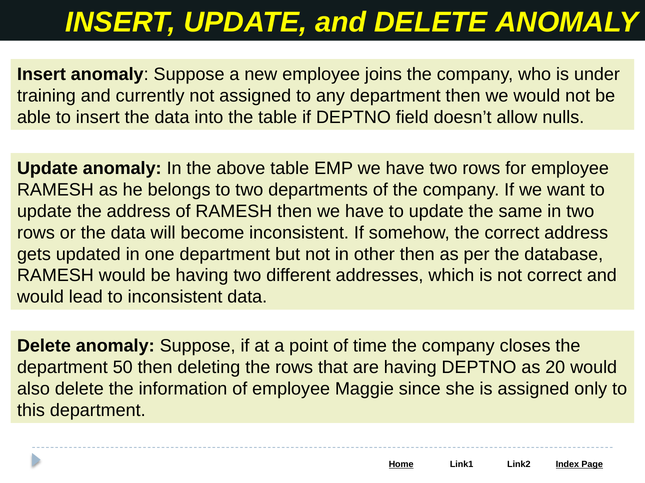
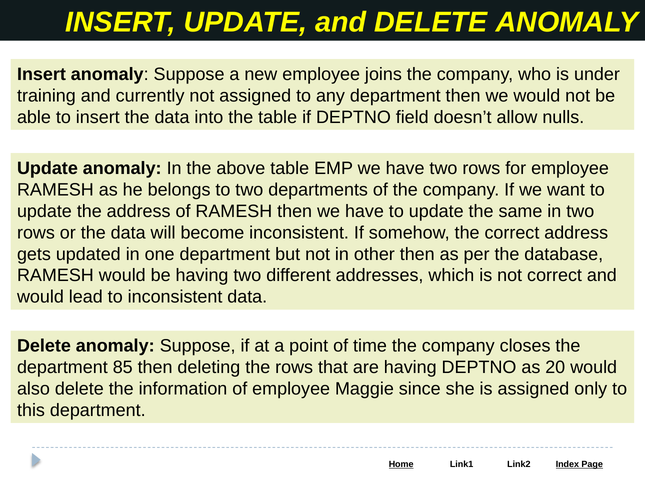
50: 50 -> 85
